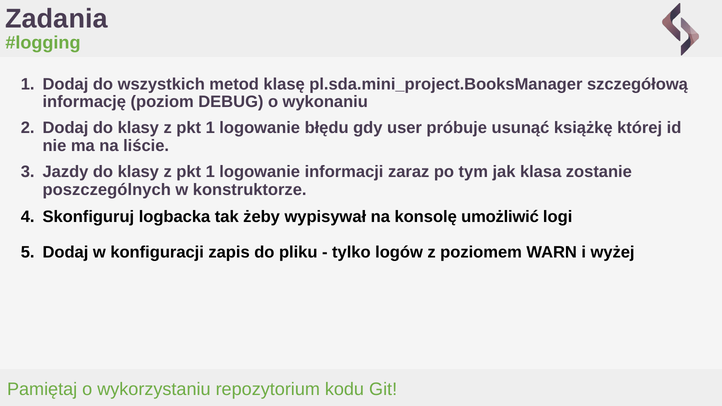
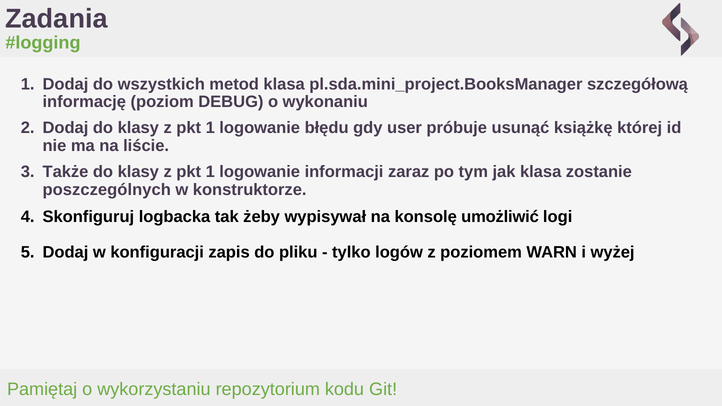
metod klasę: klasę -> klasa
Jazdy: Jazdy -> Także
